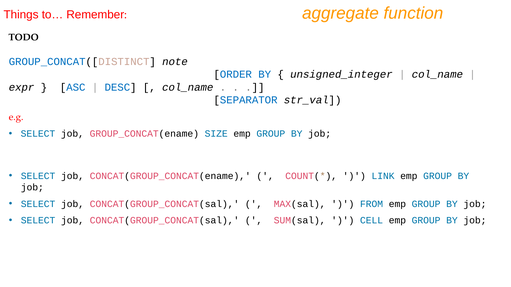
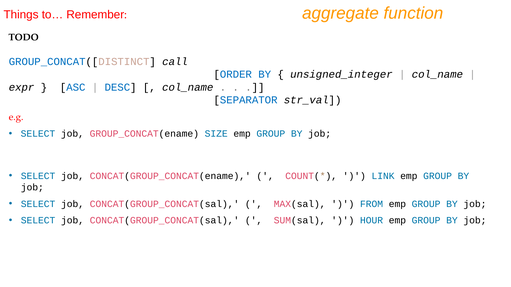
note: note -> call
CELL: CELL -> HOUR
